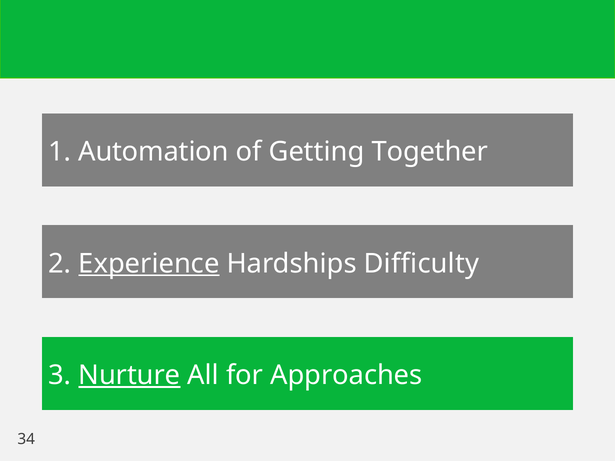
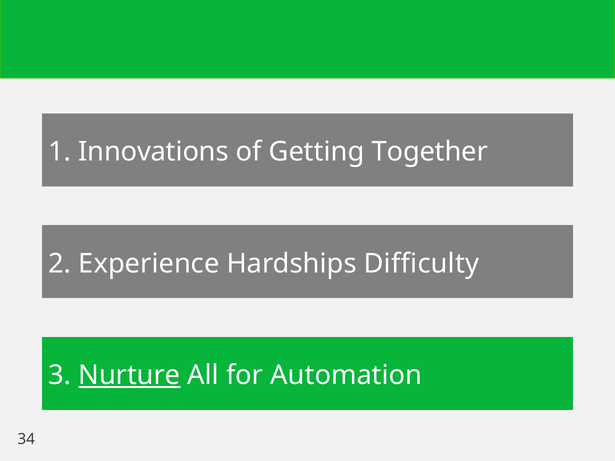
Automation: Automation -> Innovations
Experience underline: present -> none
Approaches: Approaches -> Automation
